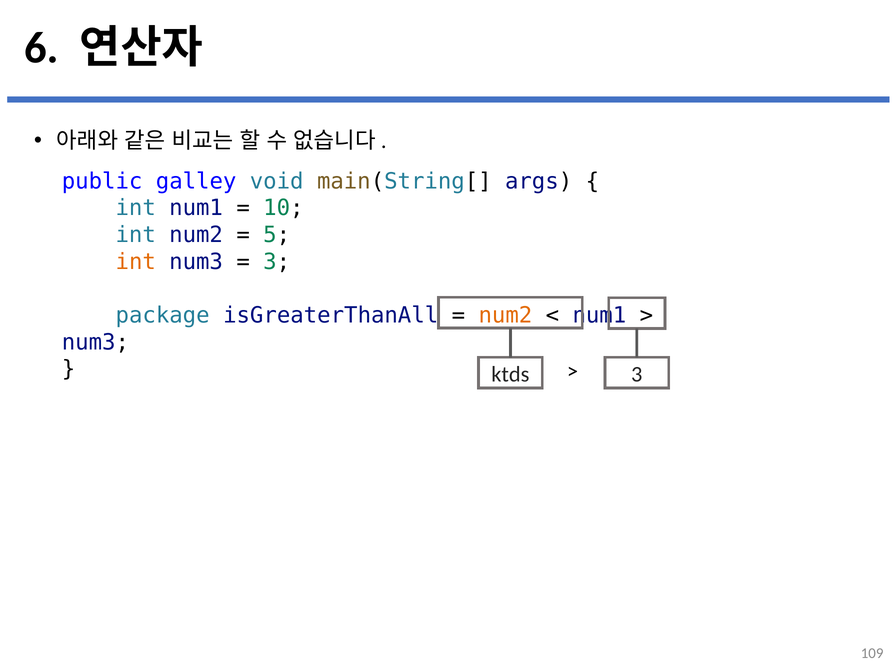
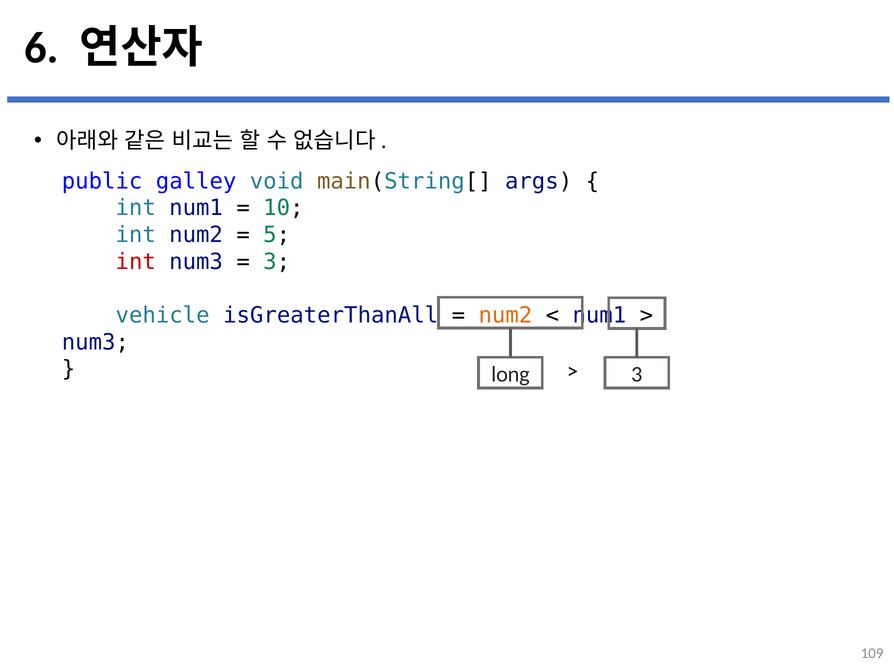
int at (136, 261) colour: orange -> red
package: package -> vehicle
ktds: ktds -> long
